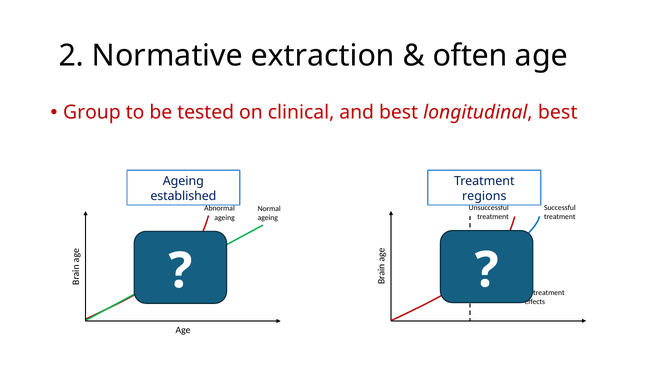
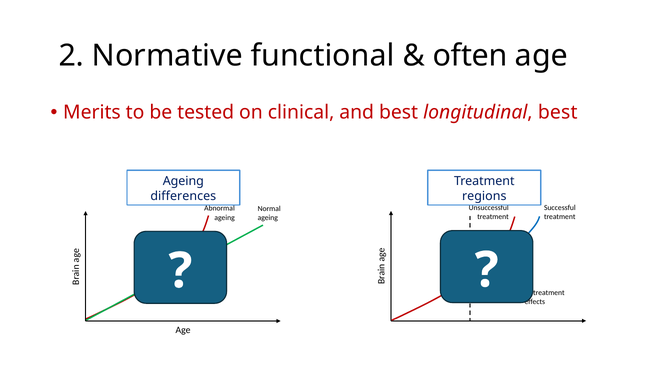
extraction: extraction -> functional
Group: Group -> Merits
established: established -> differences
